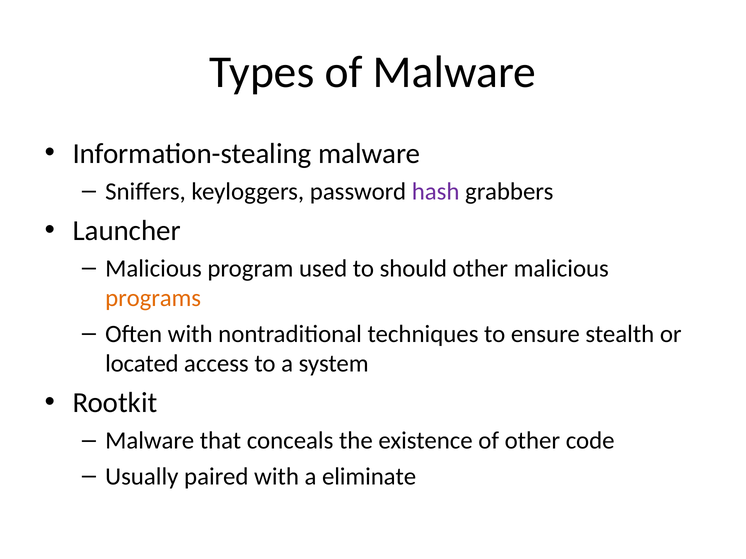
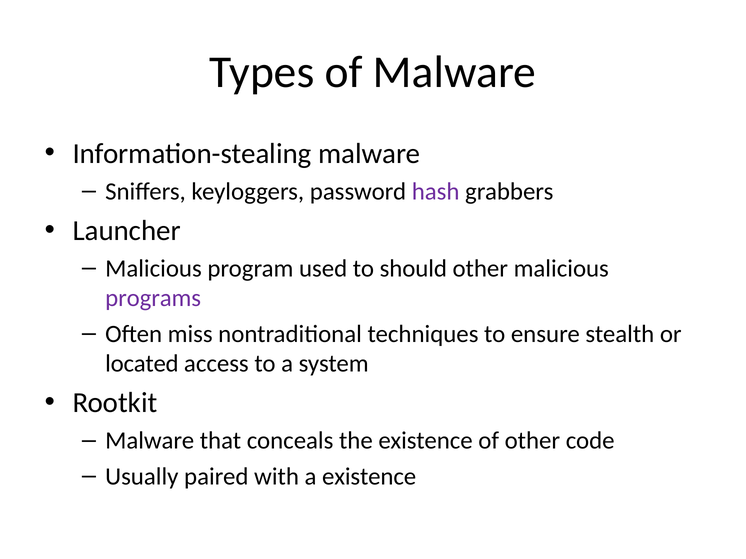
programs colour: orange -> purple
Often with: with -> miss
a eliminate: eliminate -> existence
